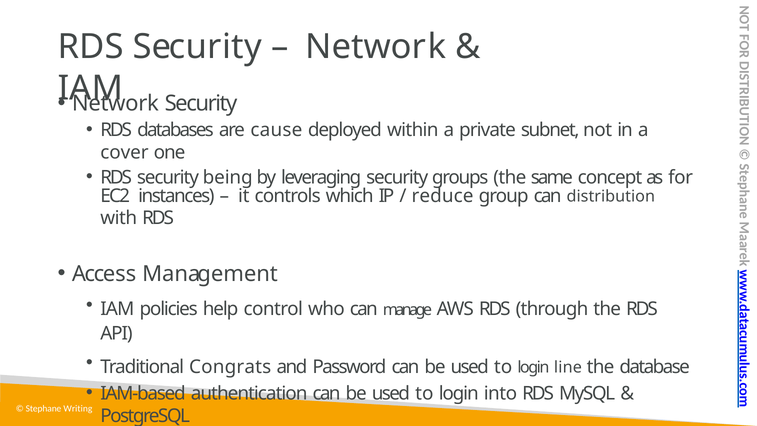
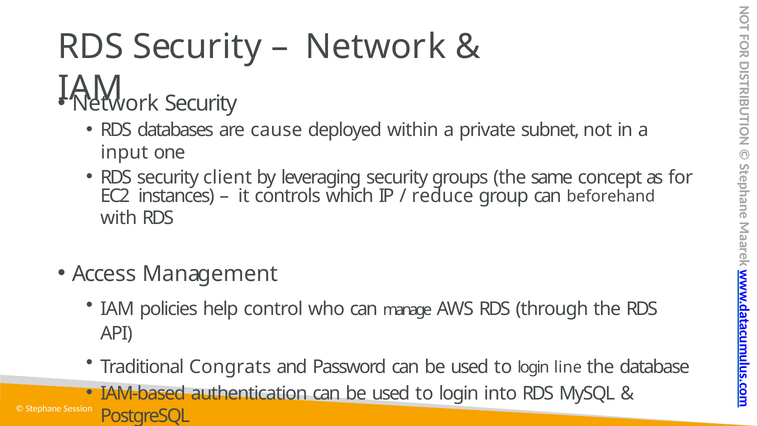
cover: cover -> input
being: being -> client
distribution: distribution -> beforehand
Writing: Writing -> Session
